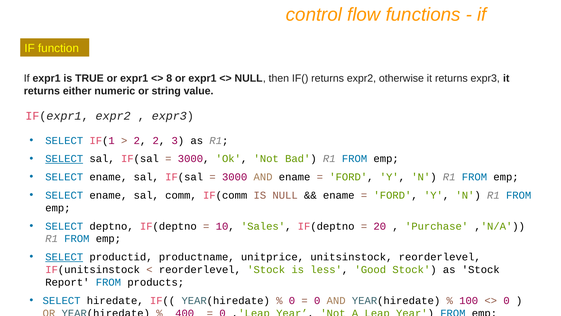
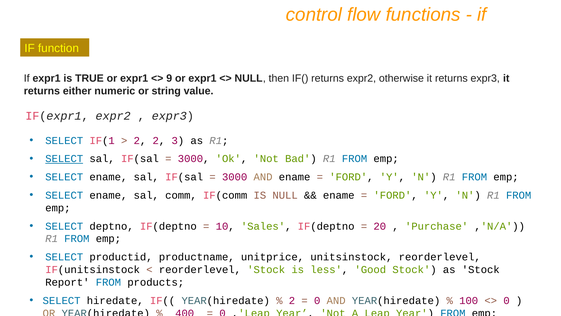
8: 8 -> 9
SELECT at (64, 257) underline: present -> none
0 at (292, 300): 0 -> 2
